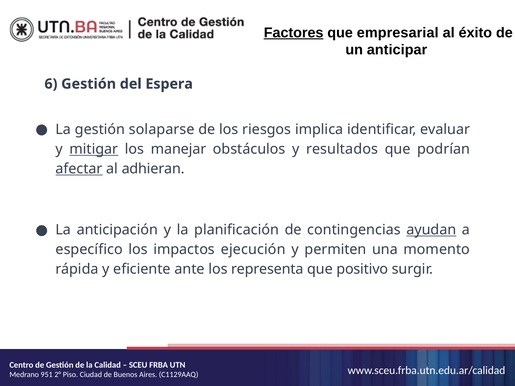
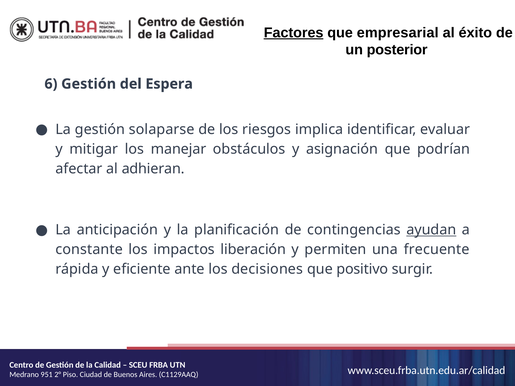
anticipar: anticipar -> posterior
mitigar underline: present -> none
resultados: resultados -> asignación
afectar underline: present -> none
específico: específico -> constante
ejecución: ejecución -> liberación
momento: momento -> frecuente
representa: representa -> decisiones
